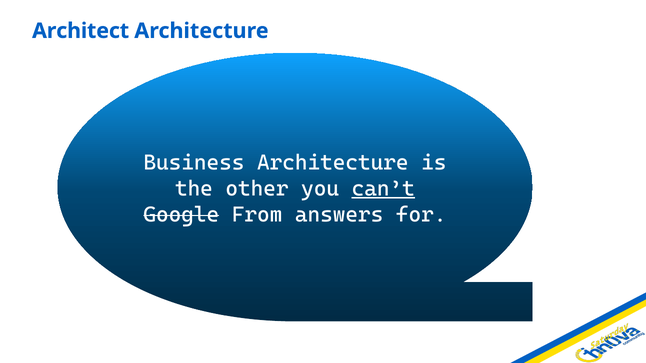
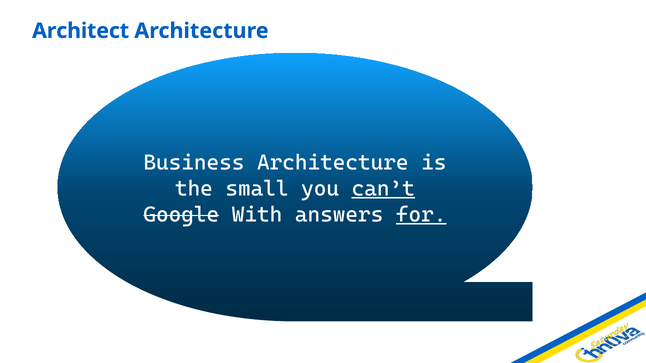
other: other -> small
From: From -> With
for underline: none -> present
